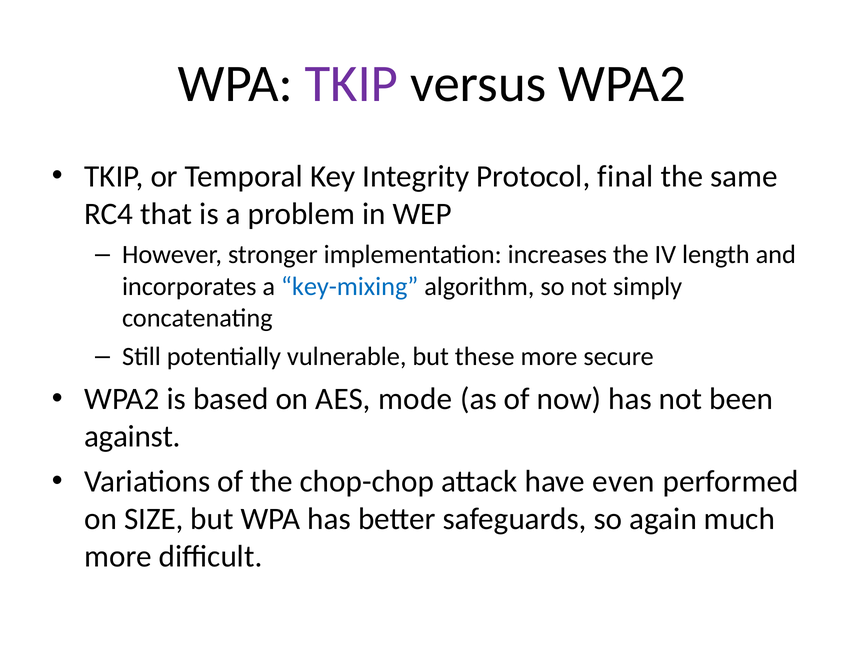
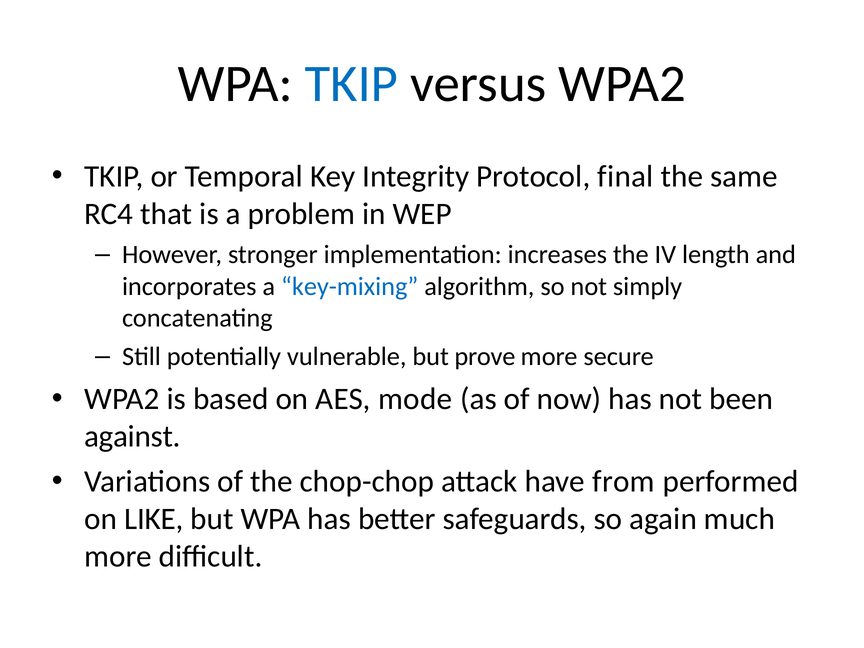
TKIP at (351, 84) colour: purple -> blue
these: these -> prove
even: even -> from
SIZE: SIZE -> LIKE
